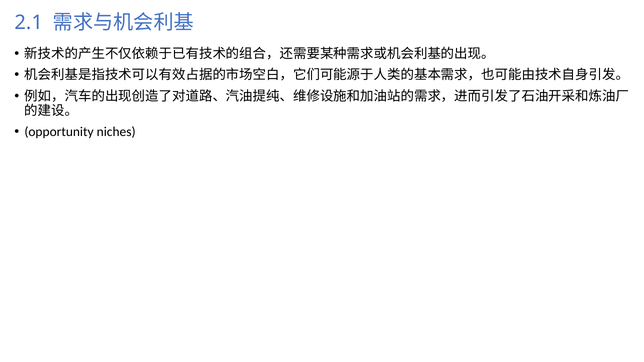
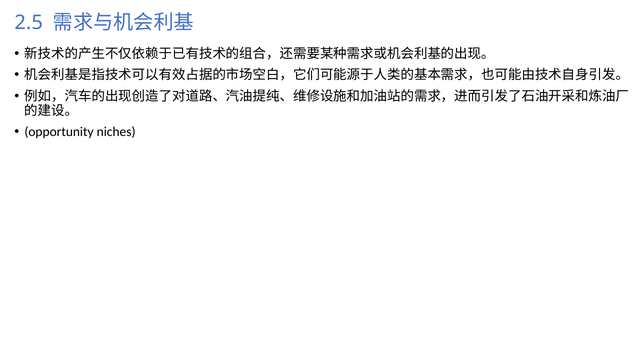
2.1: 2.1 -> 2.5
